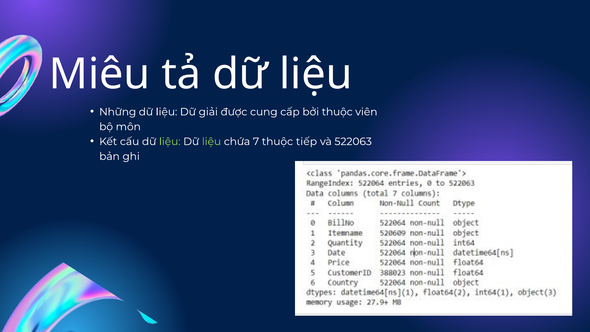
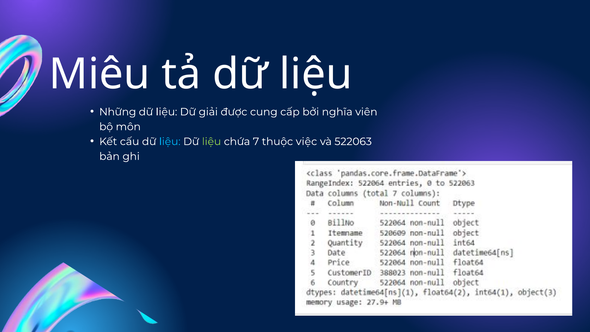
bởi thuộc: thuộc -> nghĩa
liệu at (170, 142) colour: light green -> light blue
tiếp: tiếp -> việc
